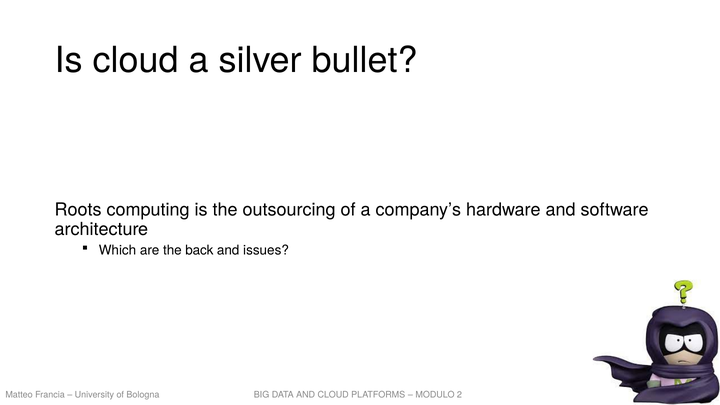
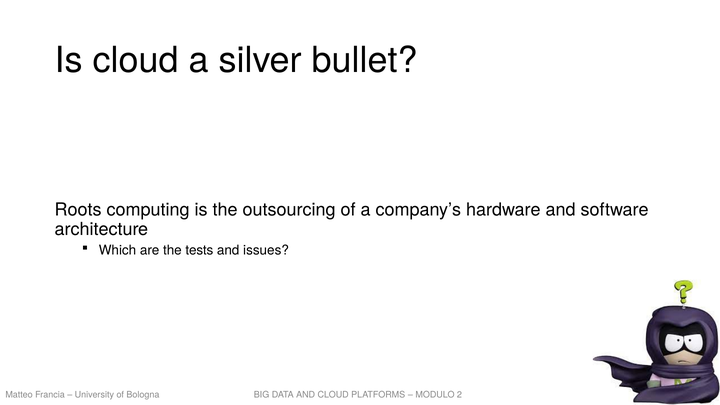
back: back -> tests
